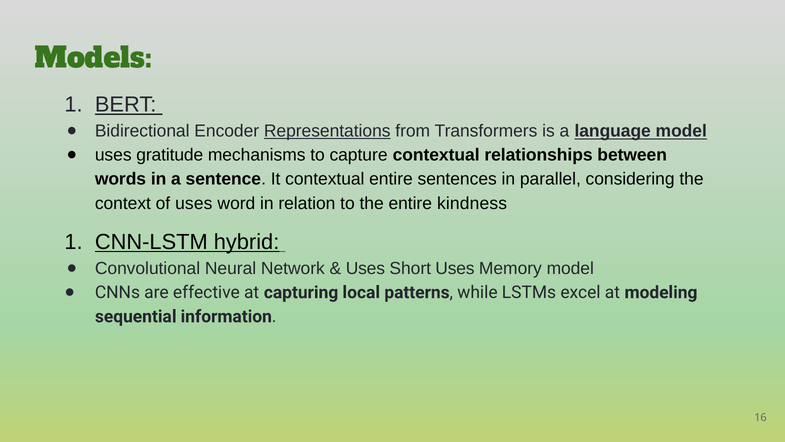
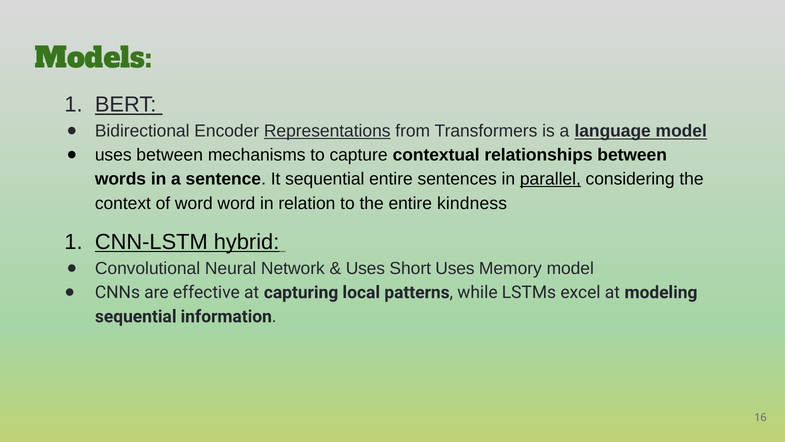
uses gratitude: gratitude -> between
It contextual: contextual -> sequential
parallel underline: none -> present
of uses: uses -> word
